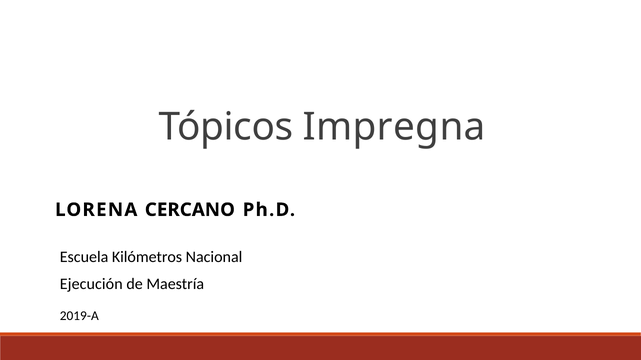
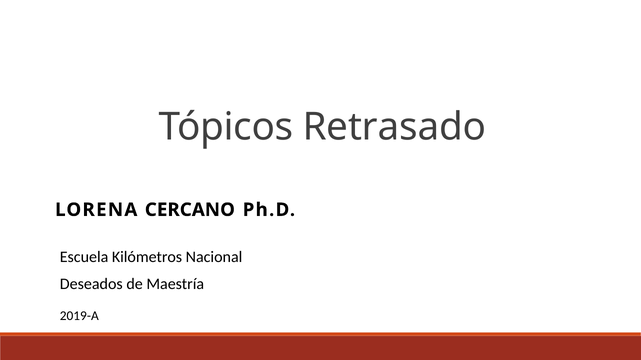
Impregna: Impregna -> Retrasado
Ejecución: Ejecución -> Deseados
